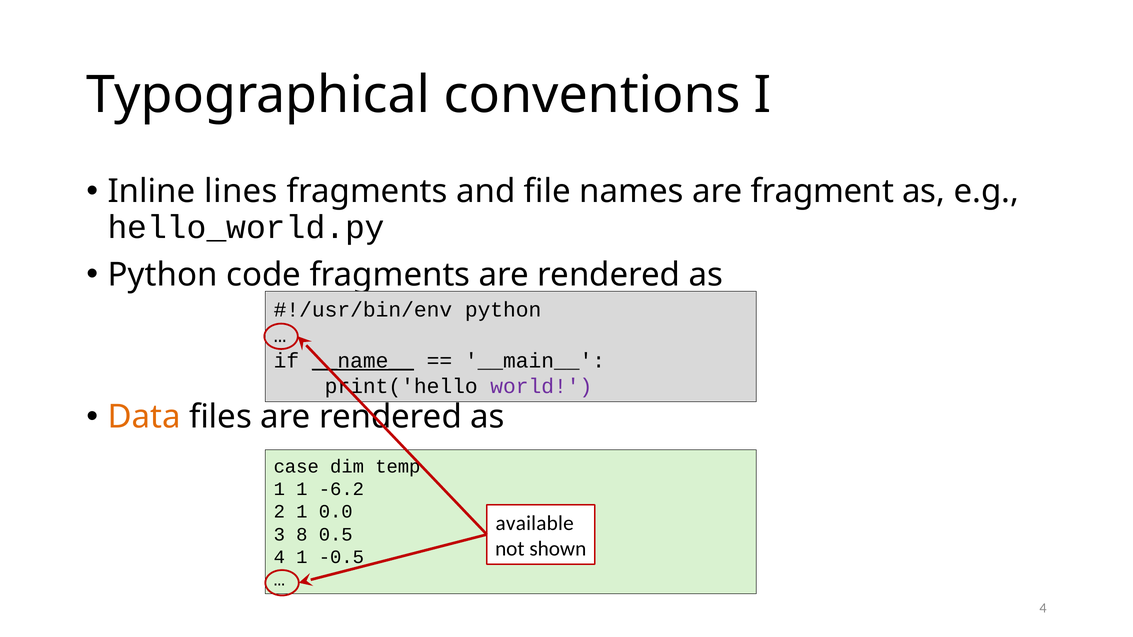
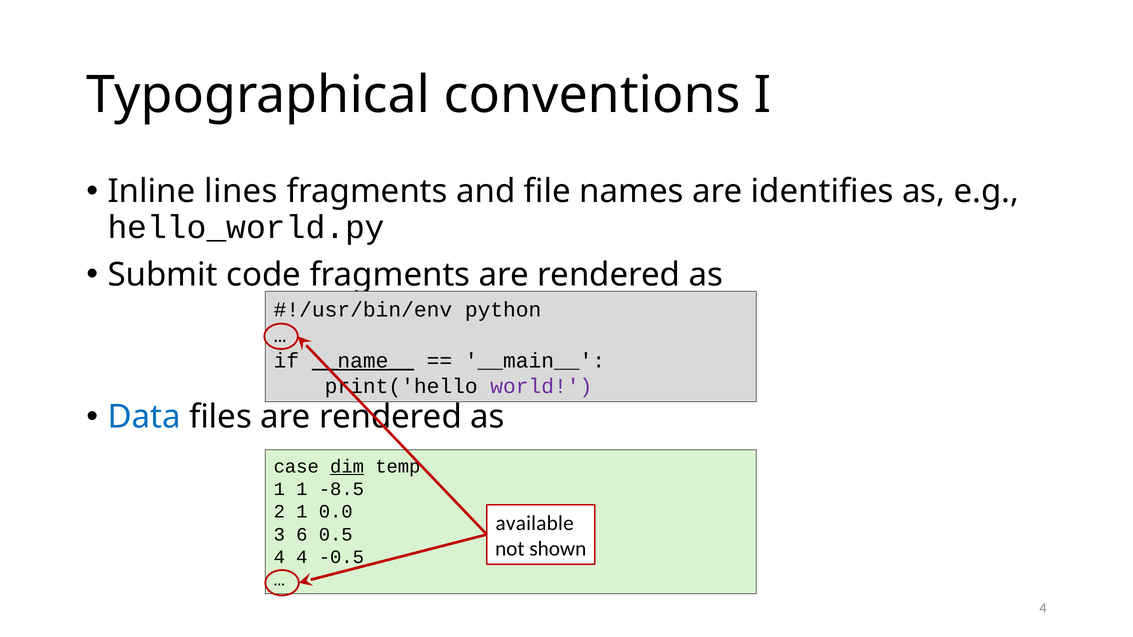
fragment: fragment -> identifies
Python at (163, 275): Python -> Submit
Data colour: orange -> blue
dim underline: none -> present
-6.2: -6.2 -> -8.5
8: 8 -> 6
4 1: 1 -> 4
